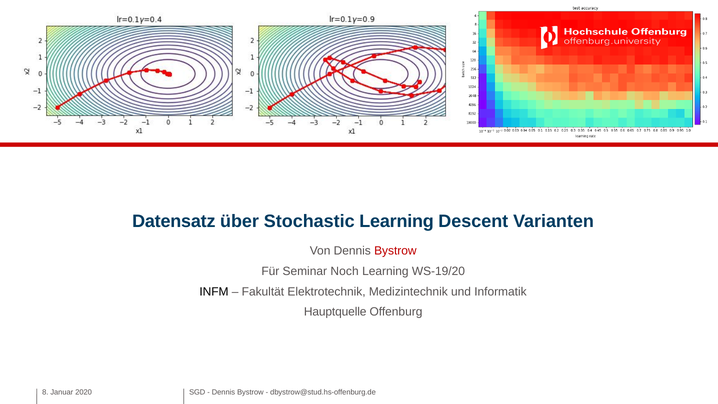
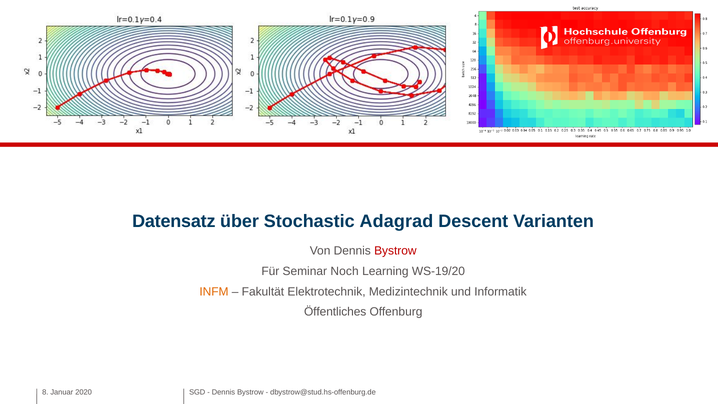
Stochastic Learning: Learning -> Adagrad
INFM colour: black -> orange
Hauptquelle: Hauptquelle -> Öffentliches
